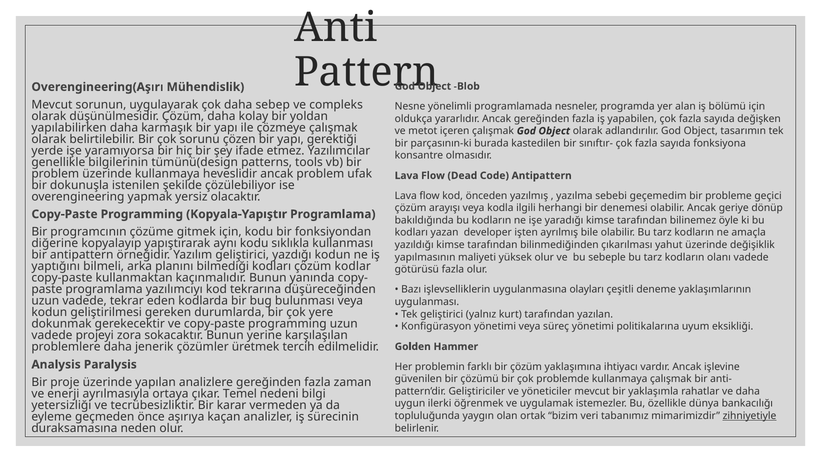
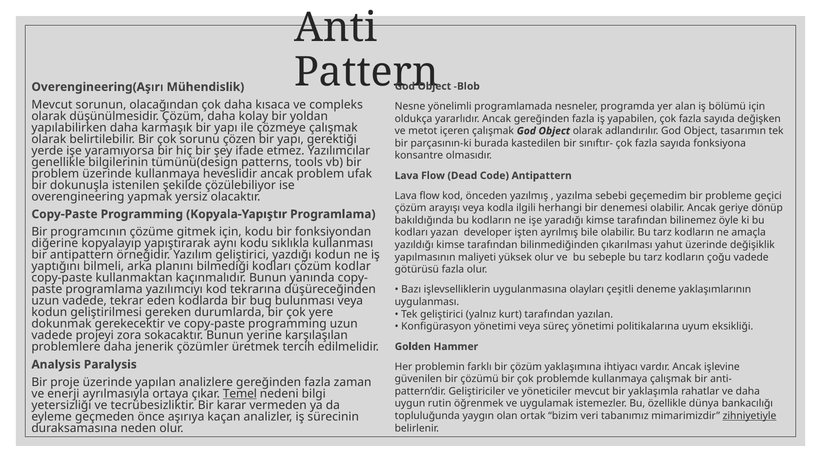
uygulayarak: uygulayarak -> olacağından
sebep: sebep -> kısaca
olanı: olanı -> çoğu
Temel underline: none -> present
ilerki: ilerki -> rutin
